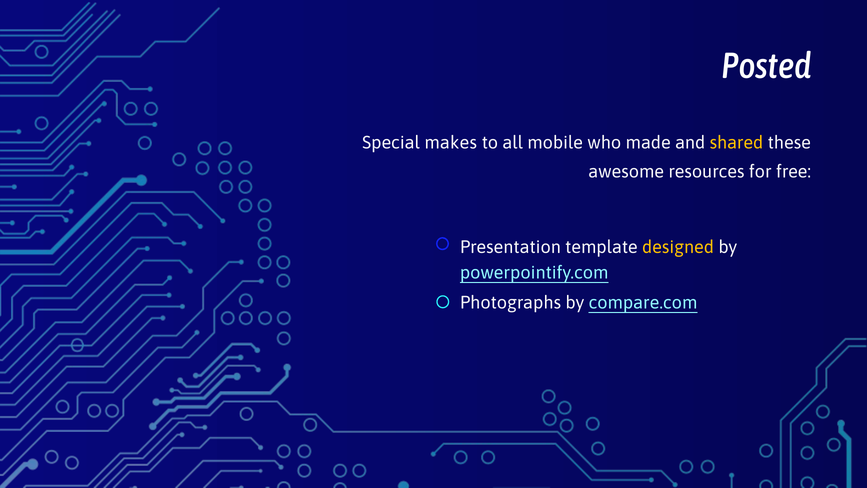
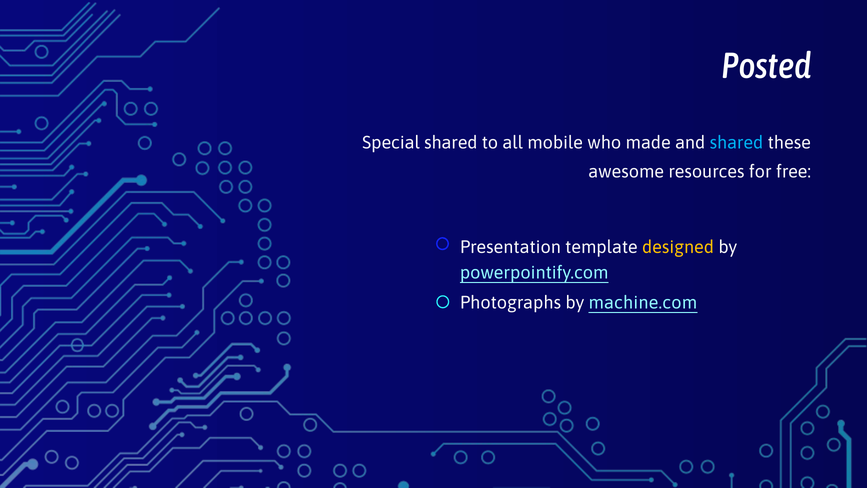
Special makes: makes -> shared
shared at (737, 143) colour: yellow -> light blue
compare.com: compare.com -> machine.com
